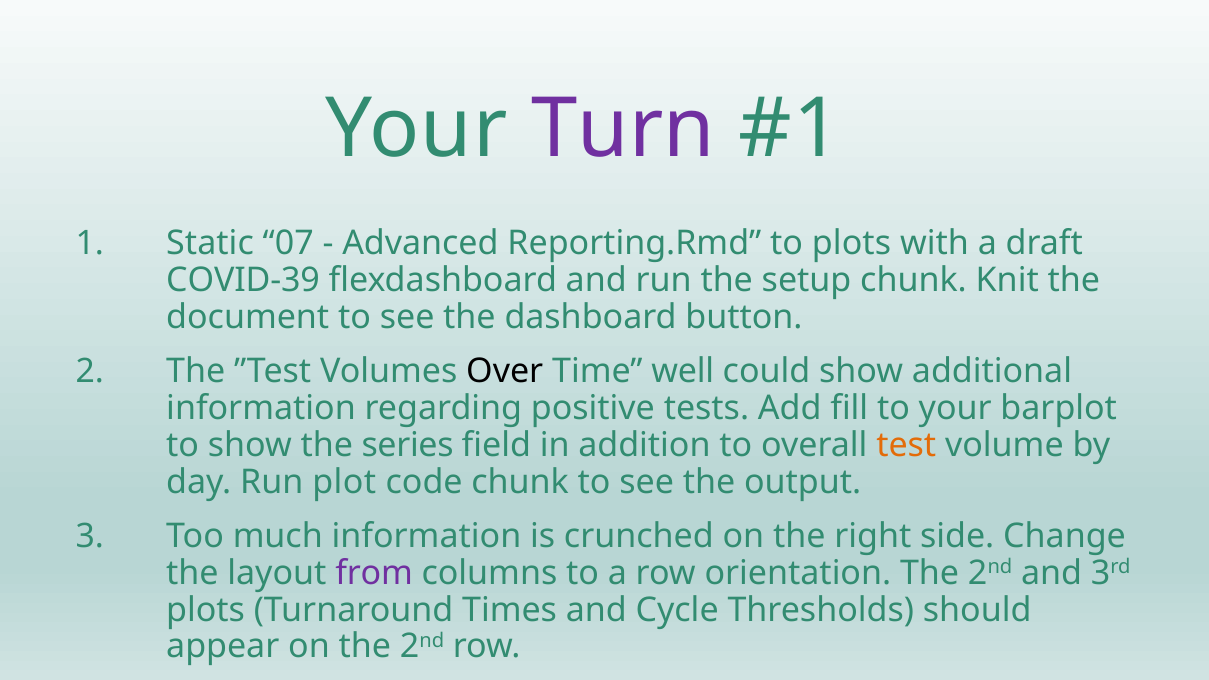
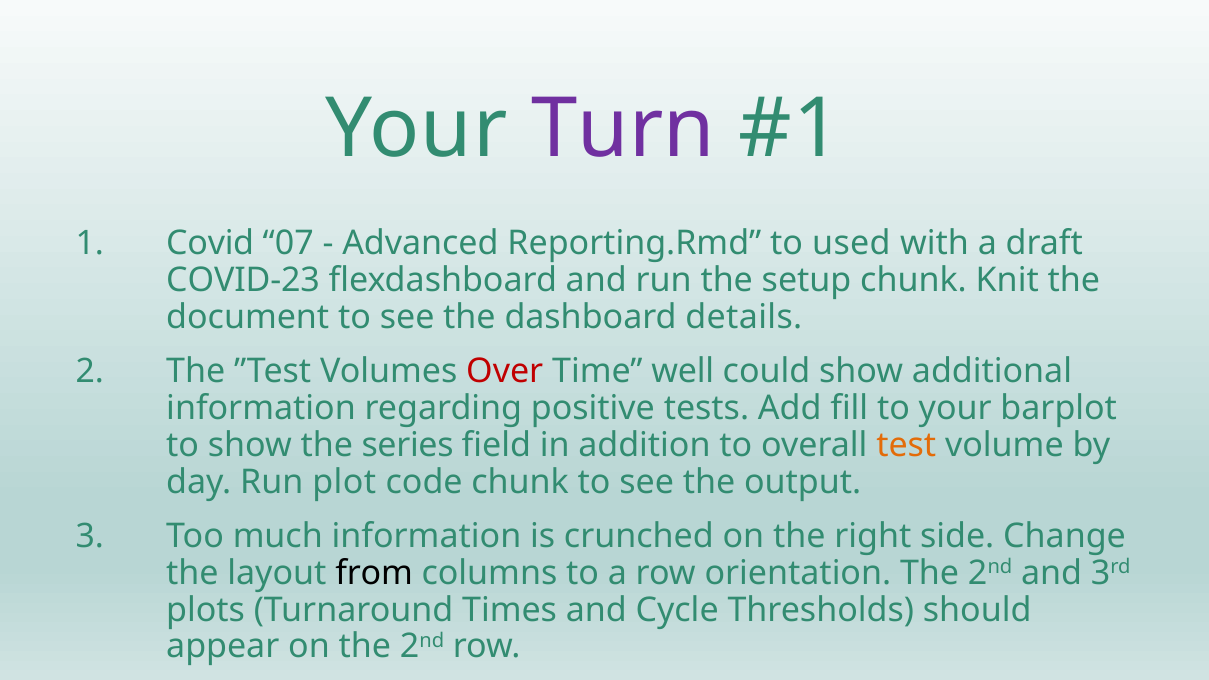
Static: Static -> Covid
to plots: plots -> used
COVID-39: COVID-39 -> COVID-23
button: button -> details
Over colour: black -> red
from colour: purple -> black
